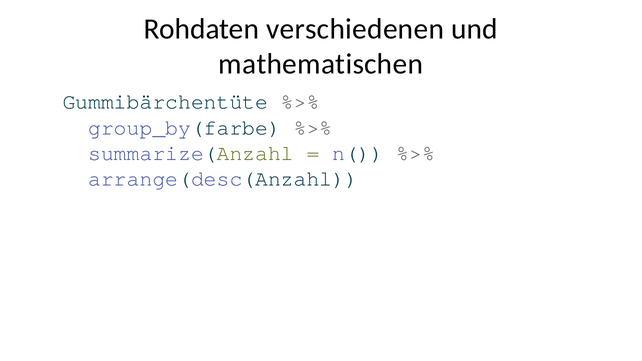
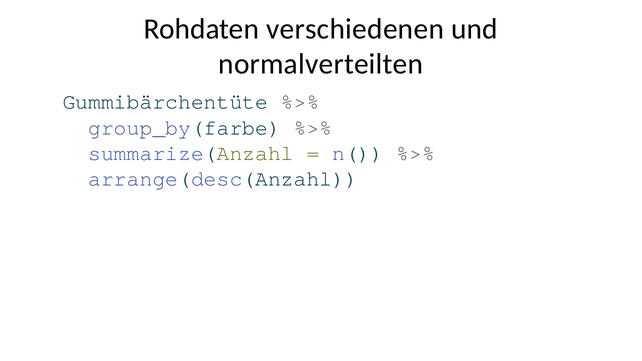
mathematischen: mathematischen -> normalverteilten
